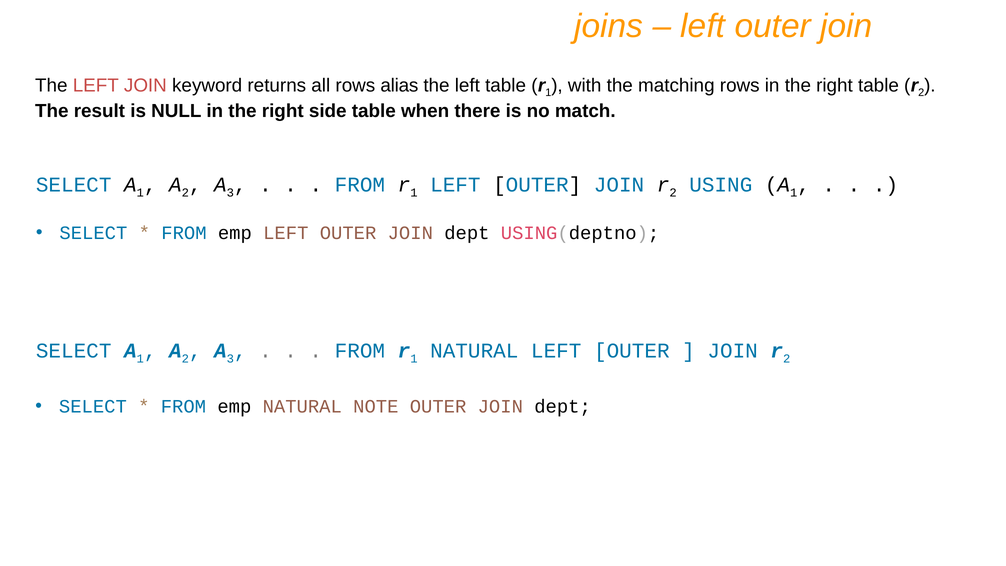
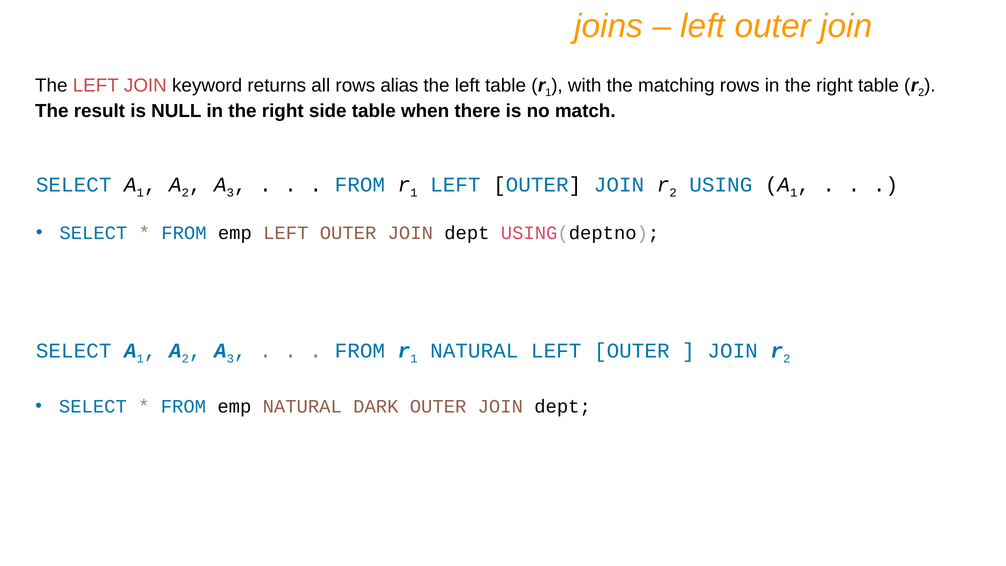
NOTE: NOTE -> DARK
